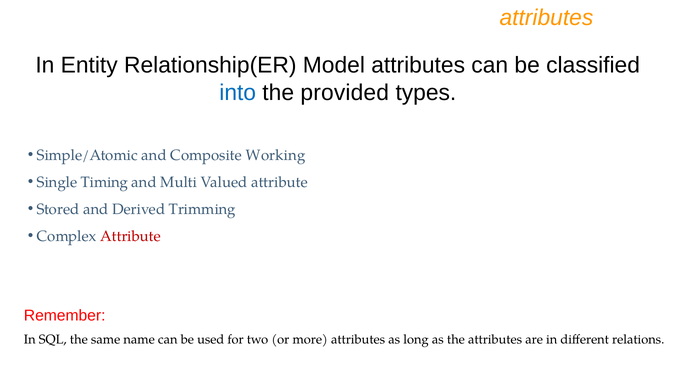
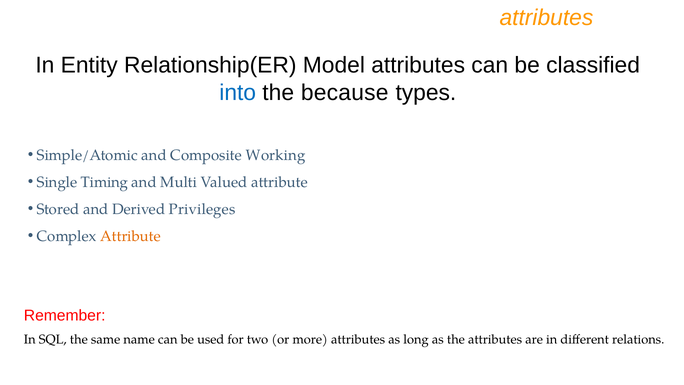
provided: provided -> because
Trimming: Trimming -> Privileges
Attribute at (131, 236) colour: red -> orange
